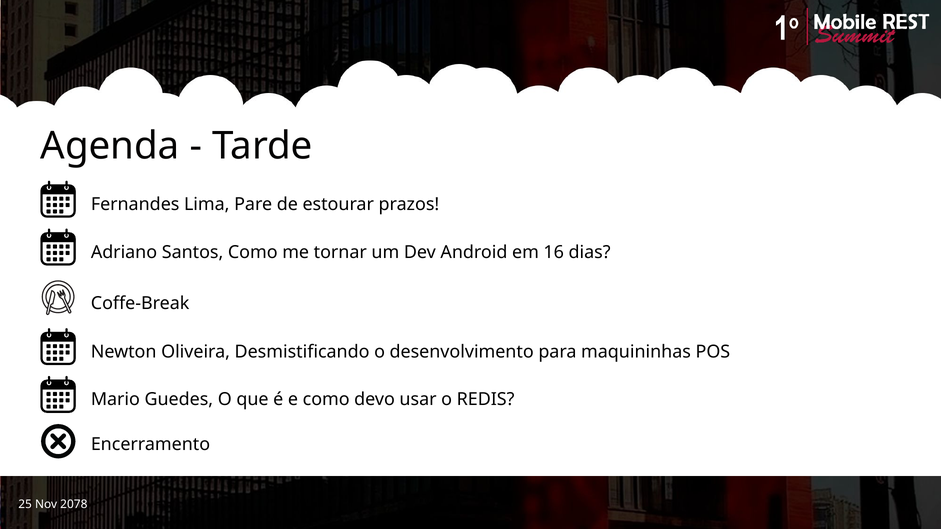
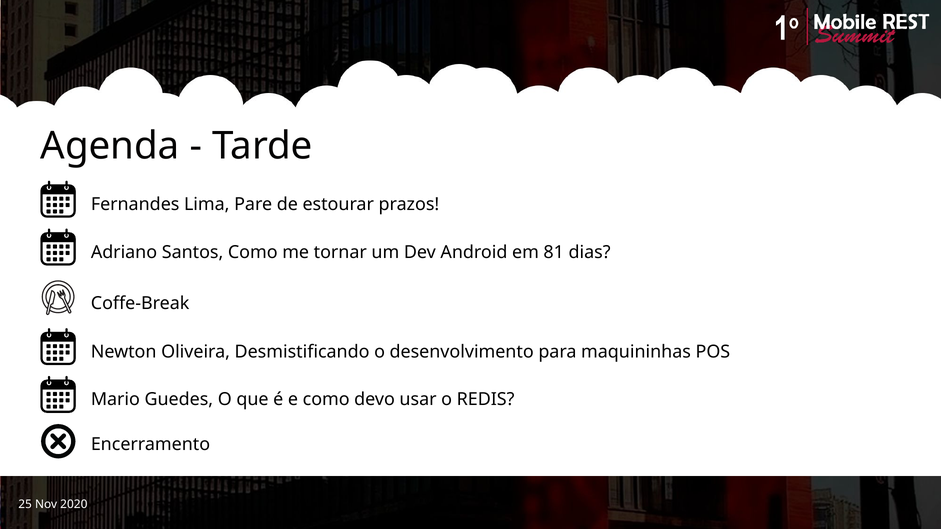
16: 16 -> 81
2078: 2078 -> 2020
